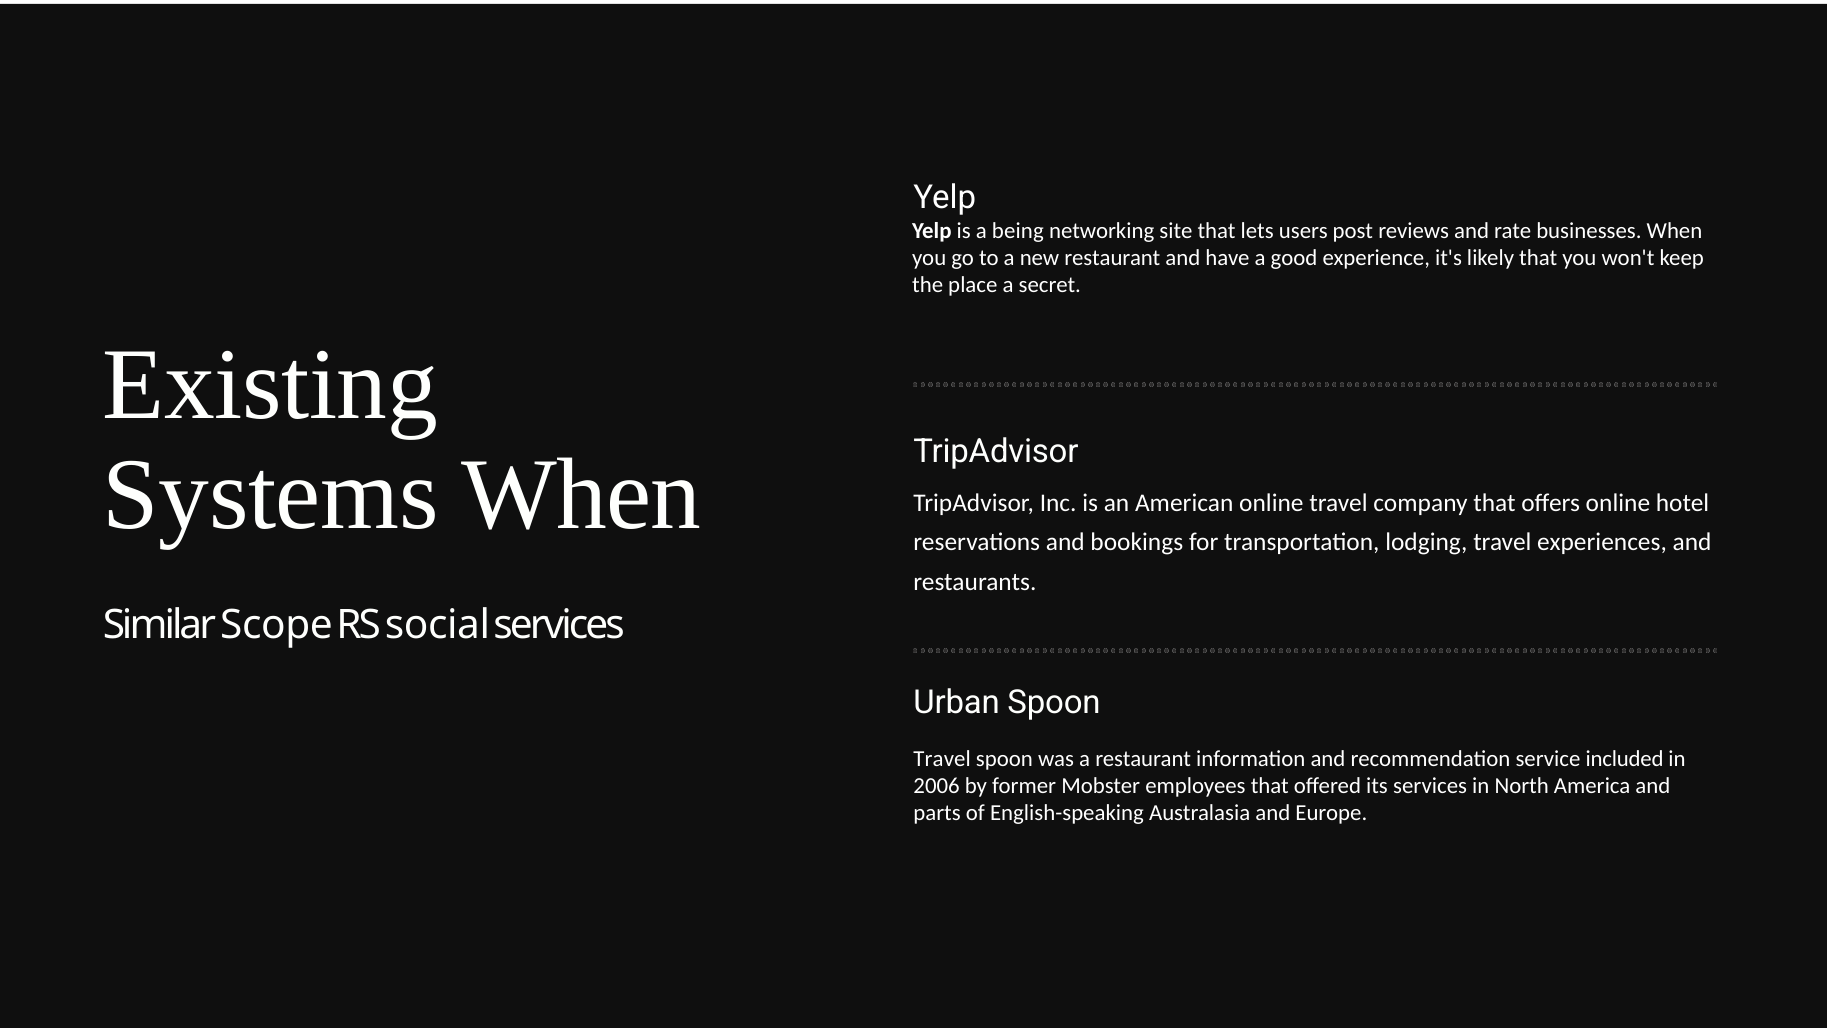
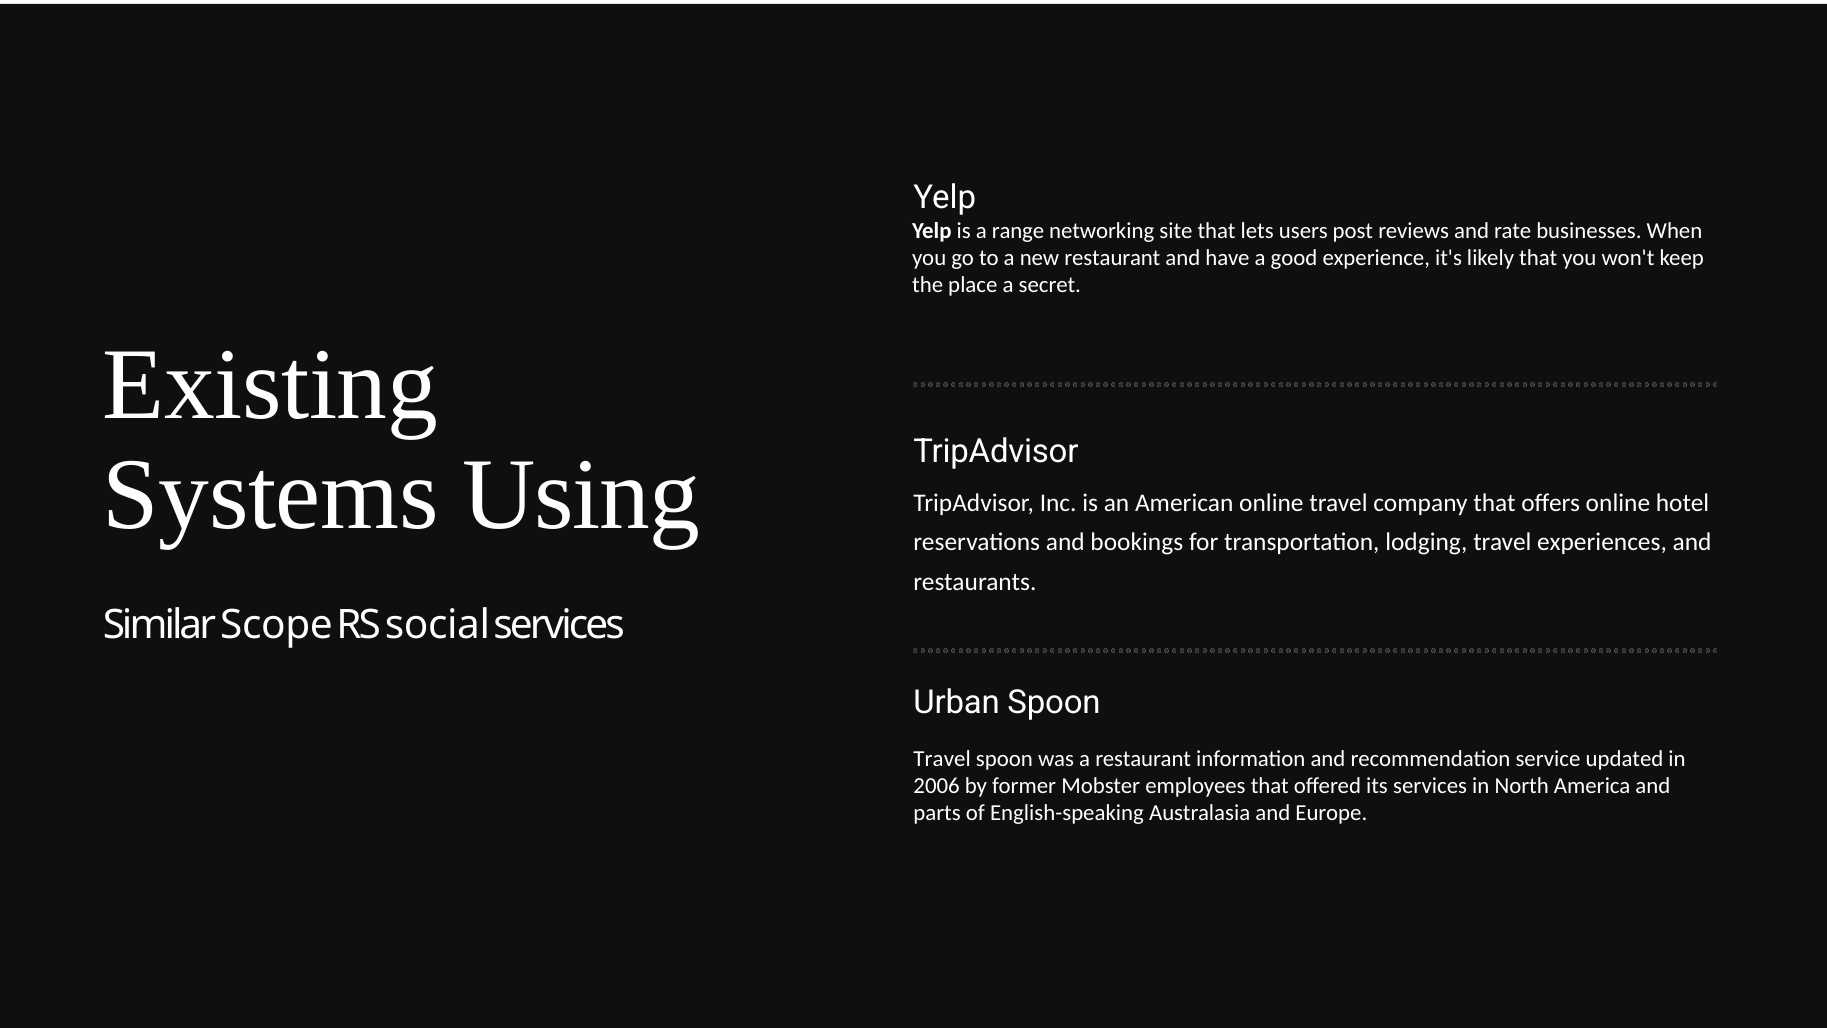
being: being -> range
Systems When: When -> Using
included: included -> updated
